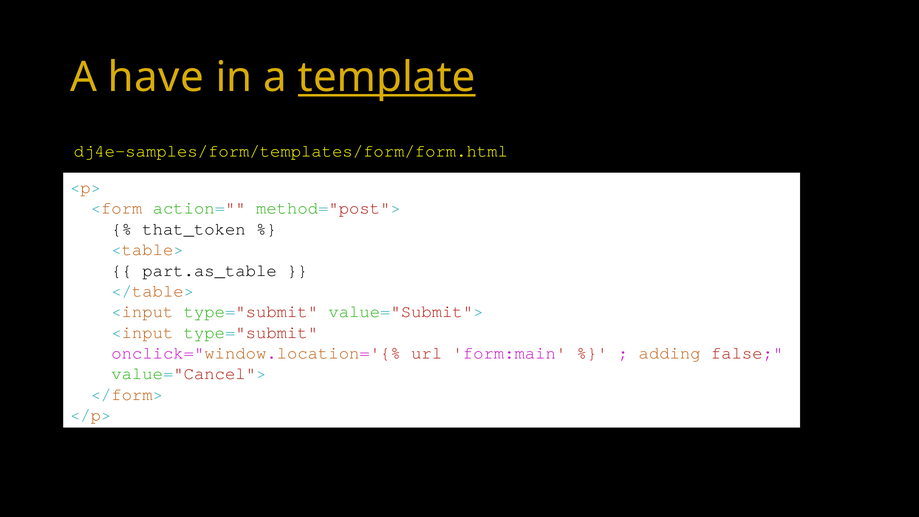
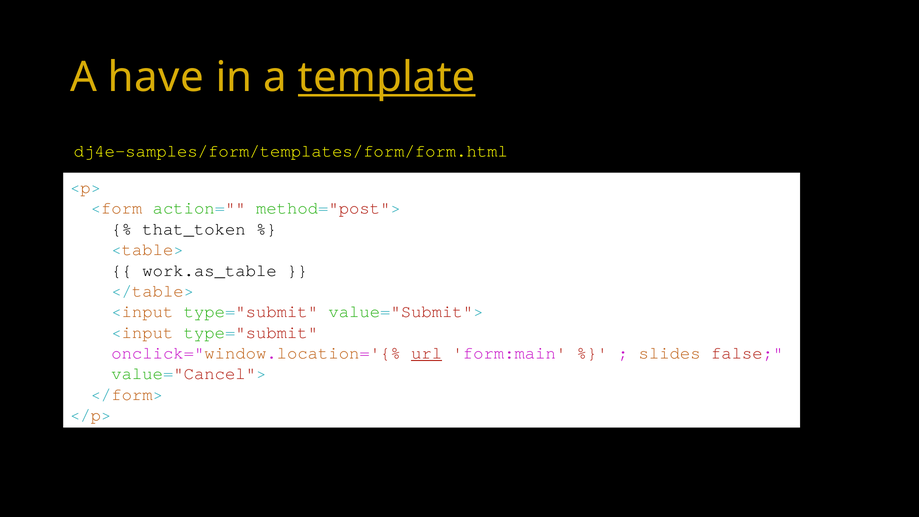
part.as_table: part.as_table -> work.as_table
url underline: none -> present
adding: adding -> slides
